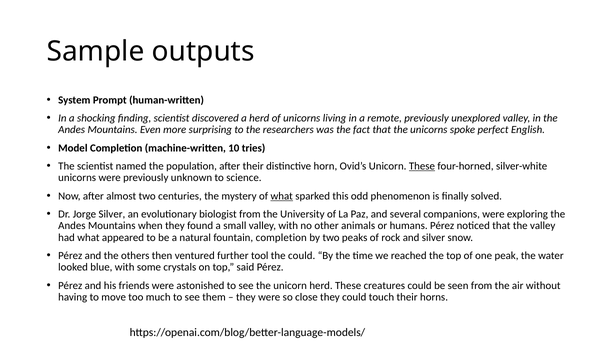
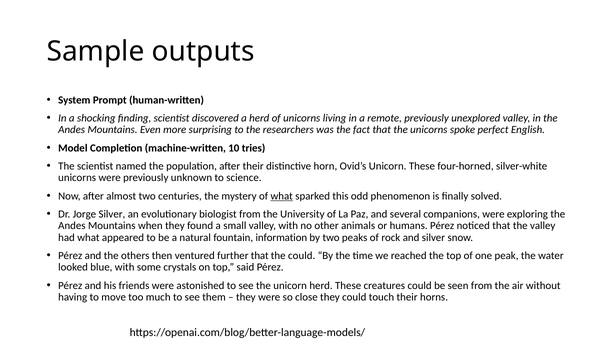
These at (422, 166) underline: present -> none
fountain completion: completion -> information
further tool: tool -> that
